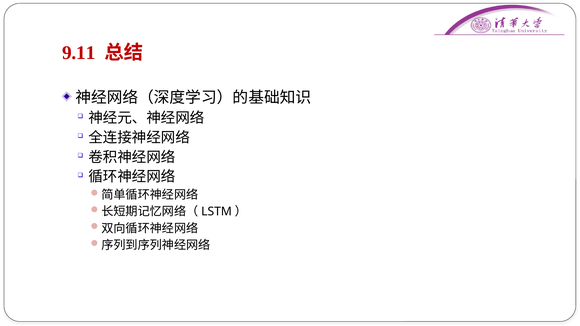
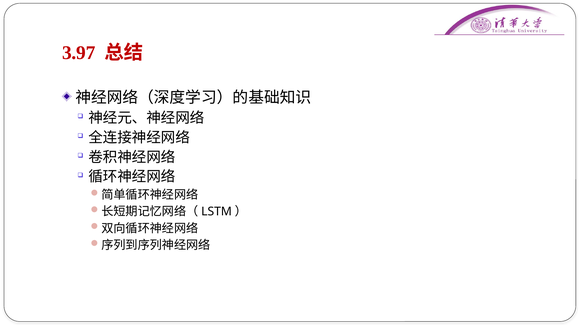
9.11: 9.11 -> 3.97
